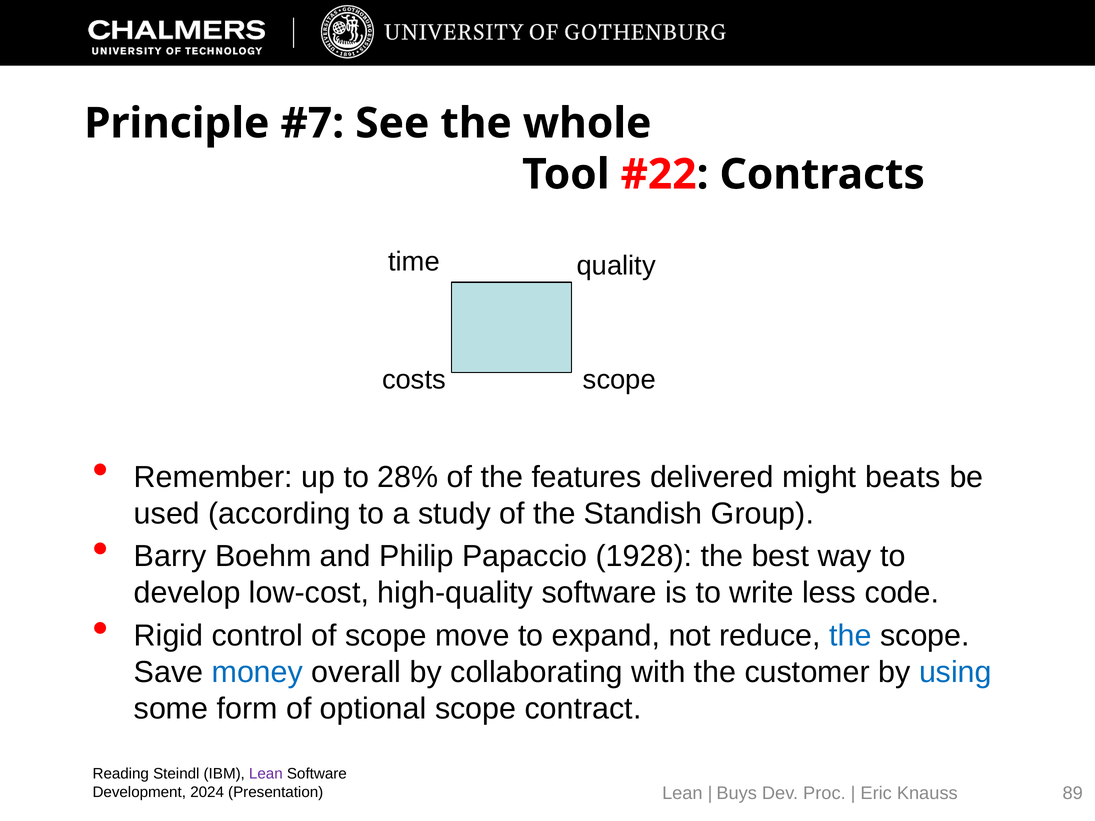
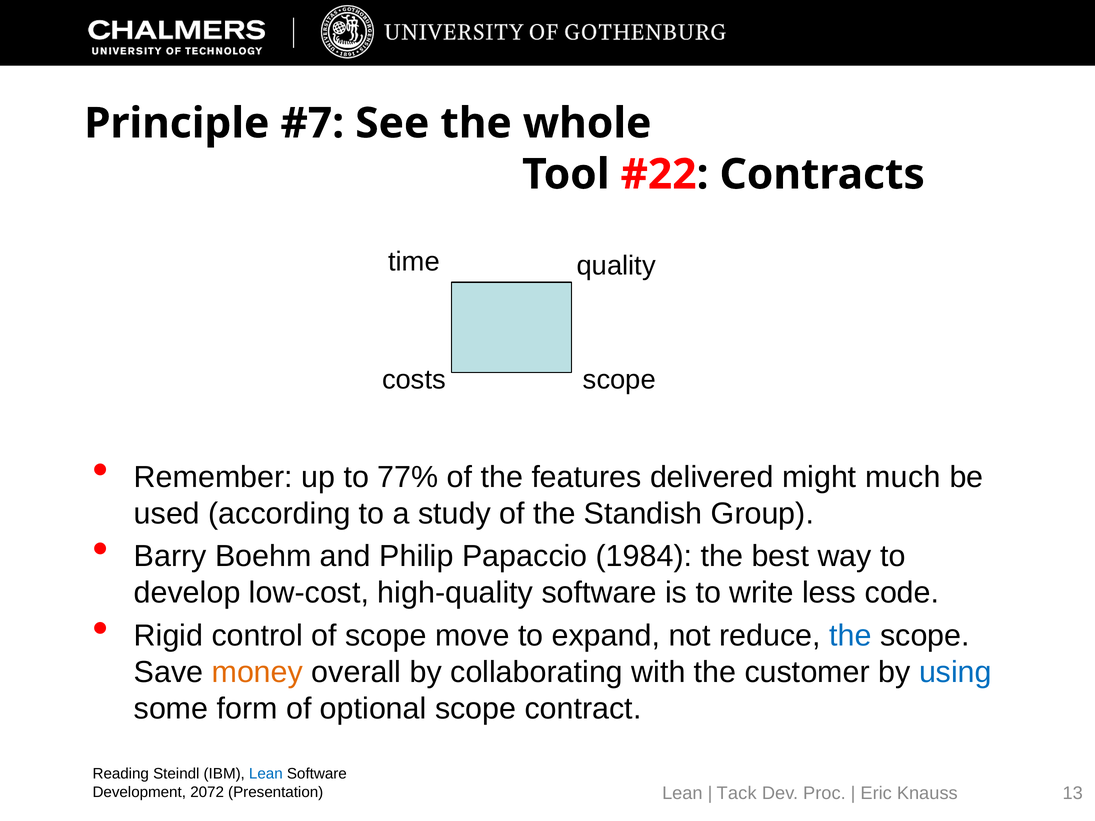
28%: 28% -> 77%
beats: beats -> much
1928: 1928 -> 1984
money colour: blue -> orange
Lean at (266, 774) colour: purple -> blue
2024: 2024 -> 2072
Buys: Buys -> Tack
89: 89 -> 13
